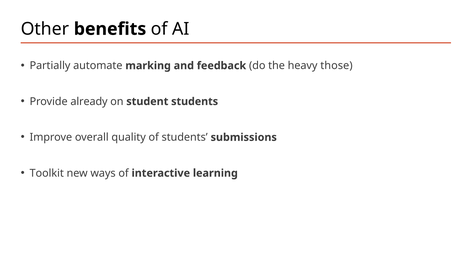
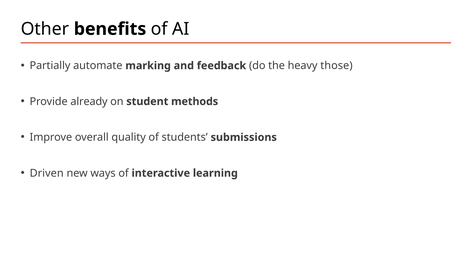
student students: students -> methods
Toolkit: Toolkit -> Driven
